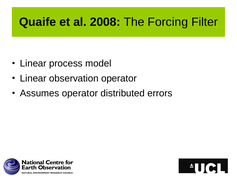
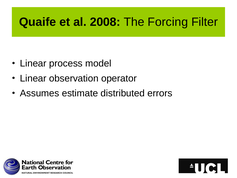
Assumes operator: operator -> estimate
